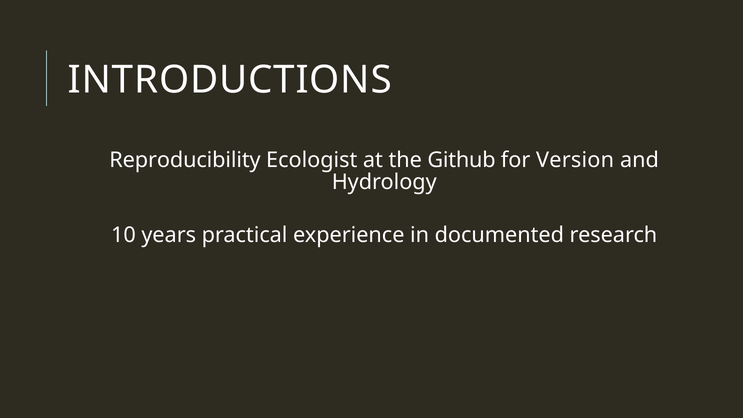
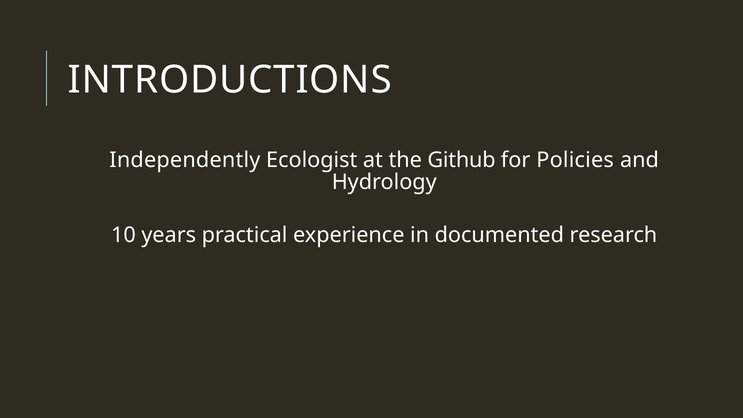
Reproducibility: Reproducibility -> Independently
Version: Version -> Policies
